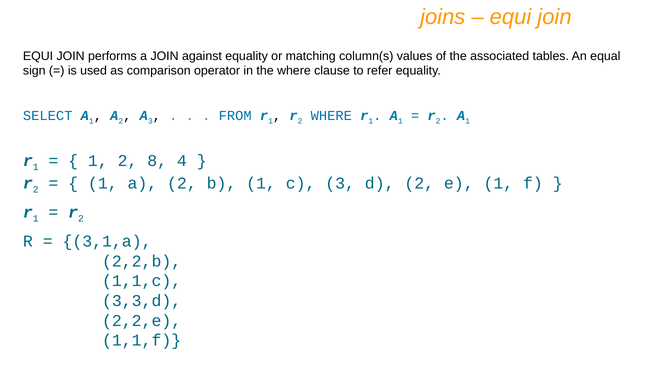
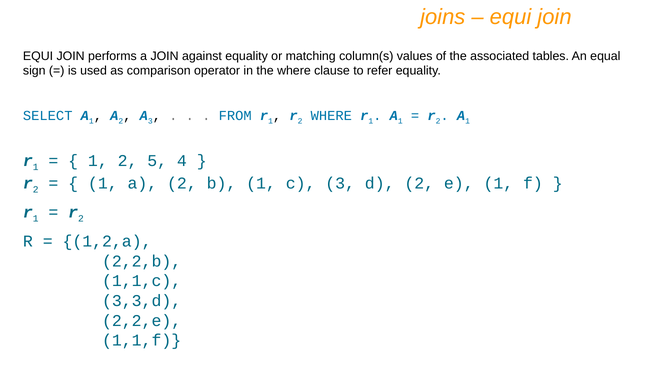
8: 8 -> 5
3,1,a: 3,1,a -> 1,2,a
